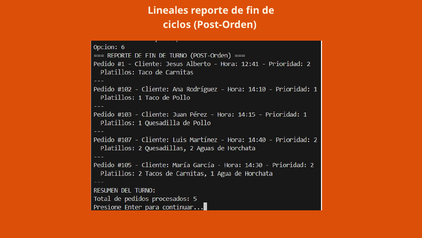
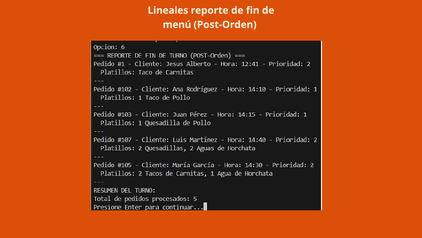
ciclos: ciclos -> menú
